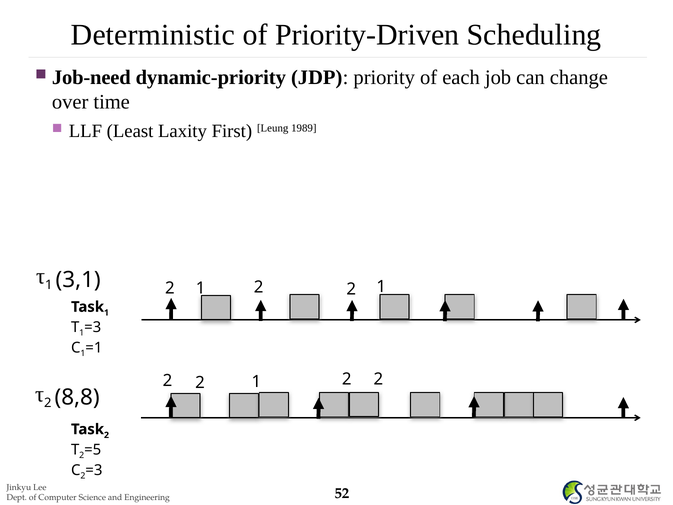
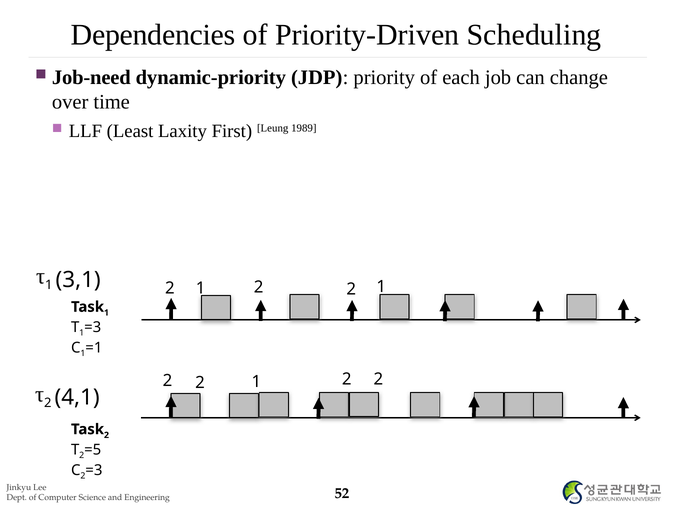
Deterministic: Deterministic -> Dependencies
8,8: 8,8 -> 4,1
